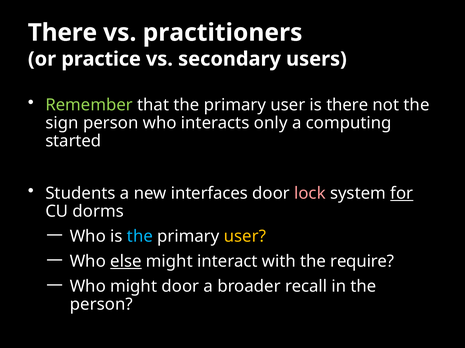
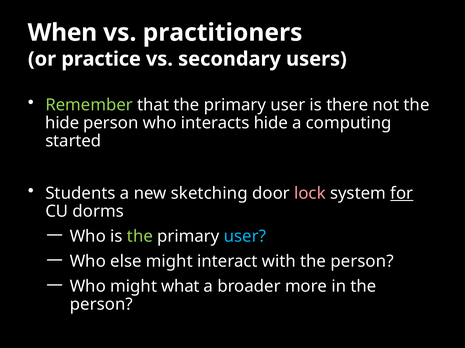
There at (62, 33): There -> When
sign at (62, 123): sign -> hide
interacts only: only -> hide
interfaces: interfaces -> sketching
the at (140, 237) colour: light blue -> light green
user at (245, 237) colour: yellow -> light blue
else underline: present -> none
with the require: require -> person
might door: door -> what
recall: recall -> more
